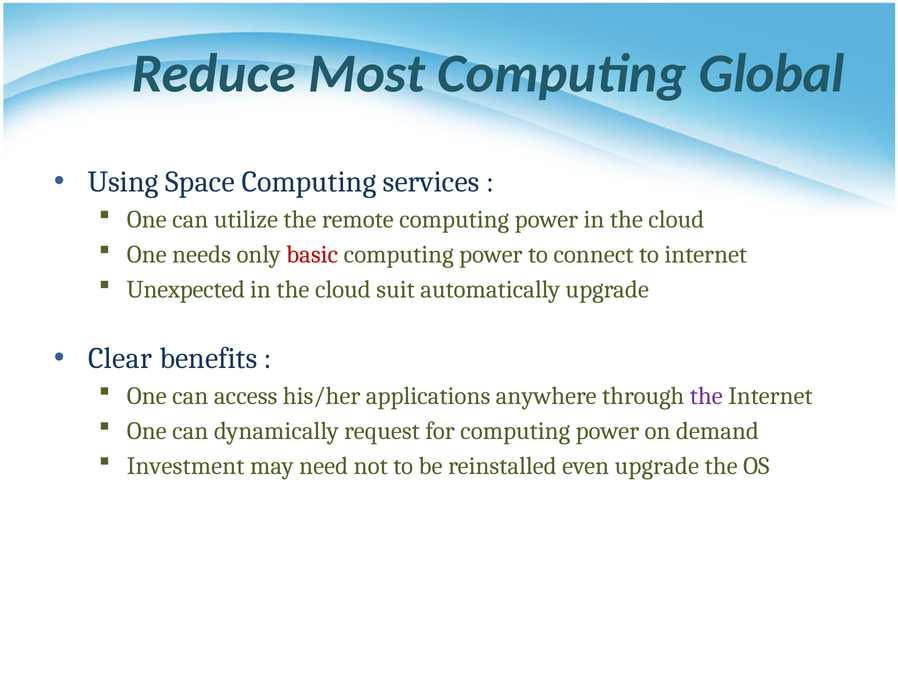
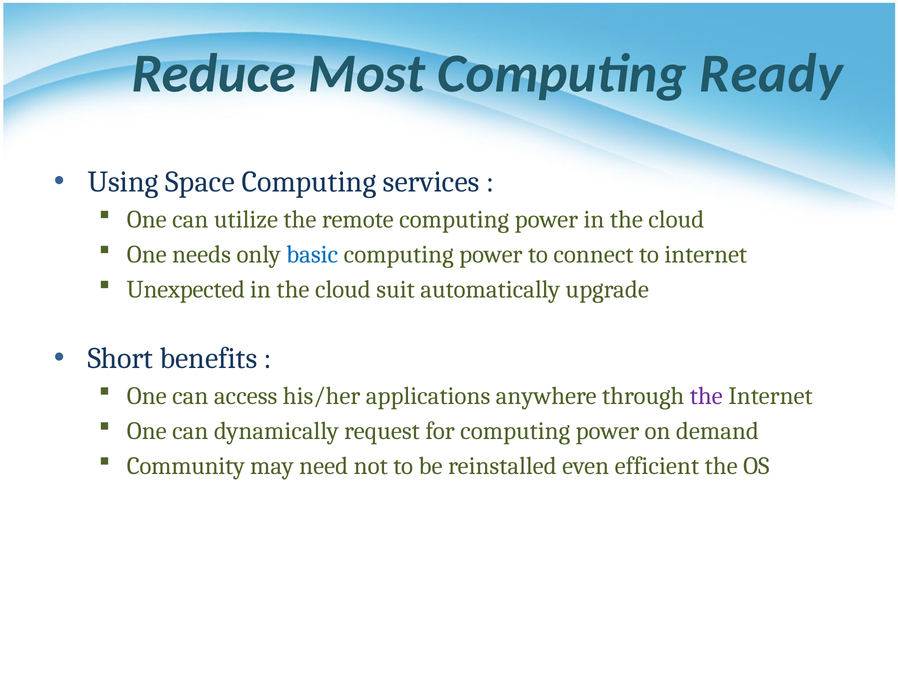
Global: Global -> Ready
basic colour: red -> blue
Clear: Clear -> Short
Investment: Investment -> Community
even upgrade: upgrade -> efficient
